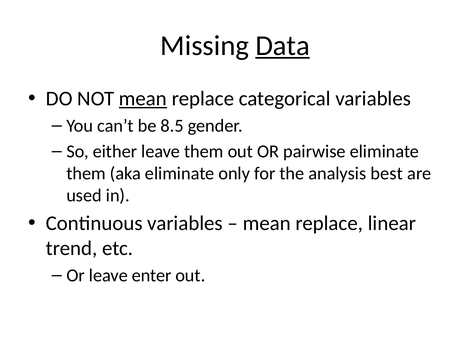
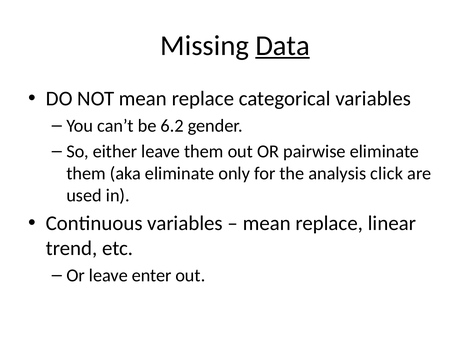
mean at (143, 99) underline: present -> none
8.5: 8.5 -> 6.2
best: best -> click
